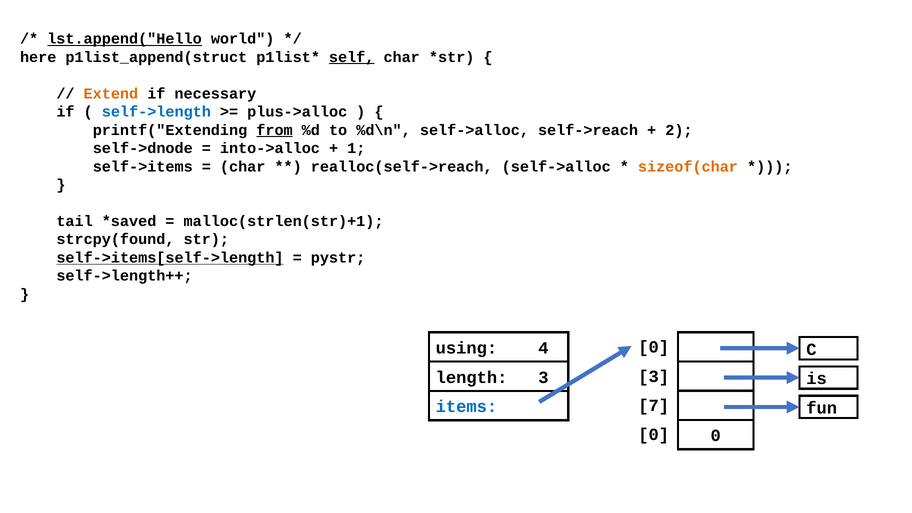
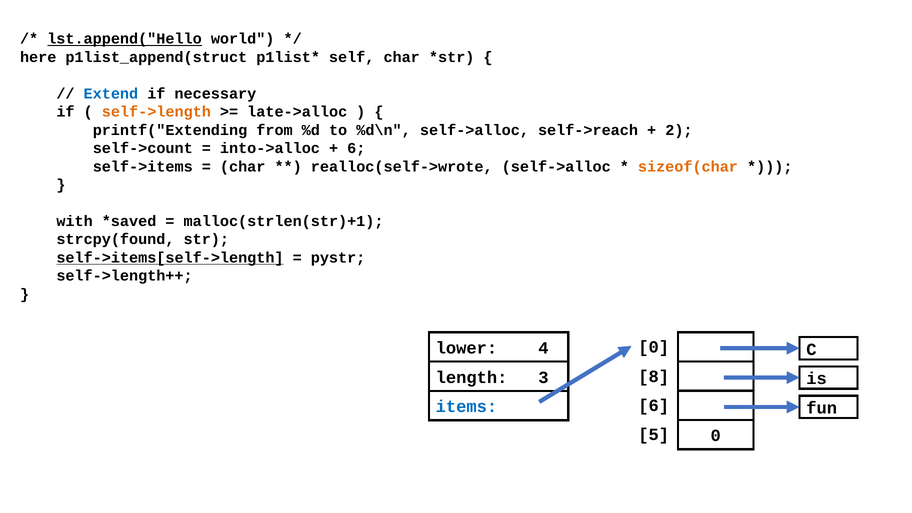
self underline: present -> none
Extend colour: orange -> blue
self->length colour: blue -> orange
plus->alloc: plus->alloc -> late->alloc
from underline: present -> none
self->dnode: self->dnode -> self->count
1 at (356, 148): 1 -> 6
realloc(self->reach: realloc(self->reach -> realloc(self->wrote
tail: tail -> with
using: using -> lower
3 at (654, 376): 3 -> 8
7 at (654, 405): 7 -> 6
0 at (654, 435): 0 -> 5
